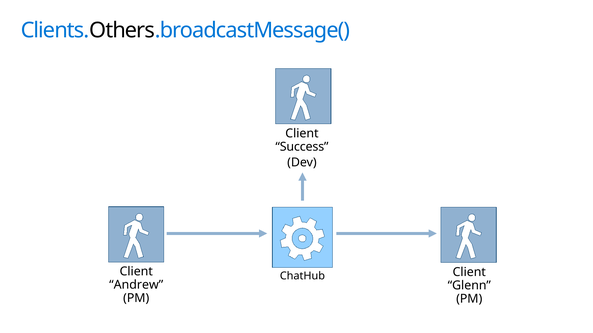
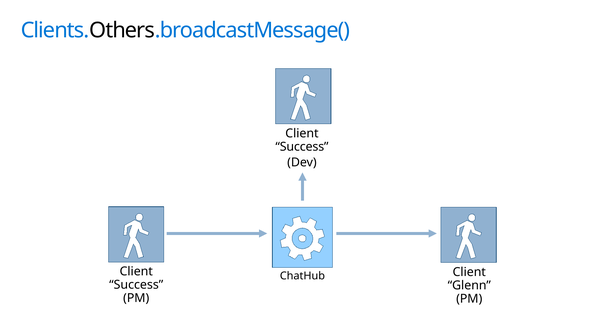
Andrew at (136, 285): Andrew -> Success
